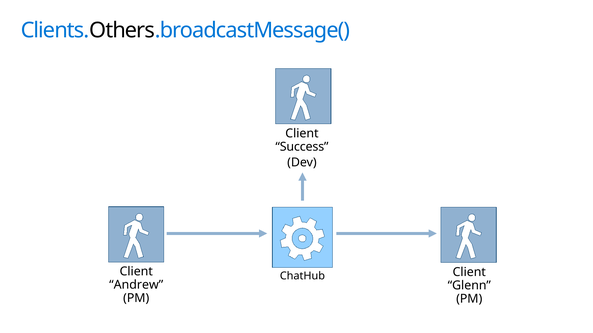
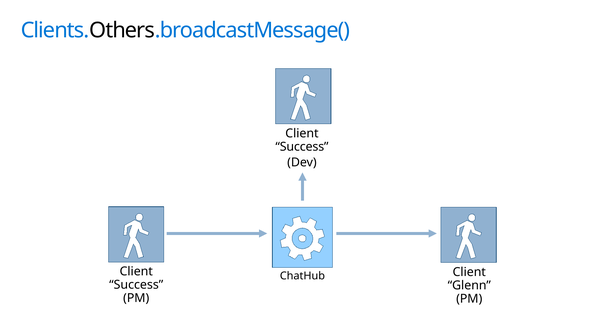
Andrew at (136, 285): Andrew -> Success
